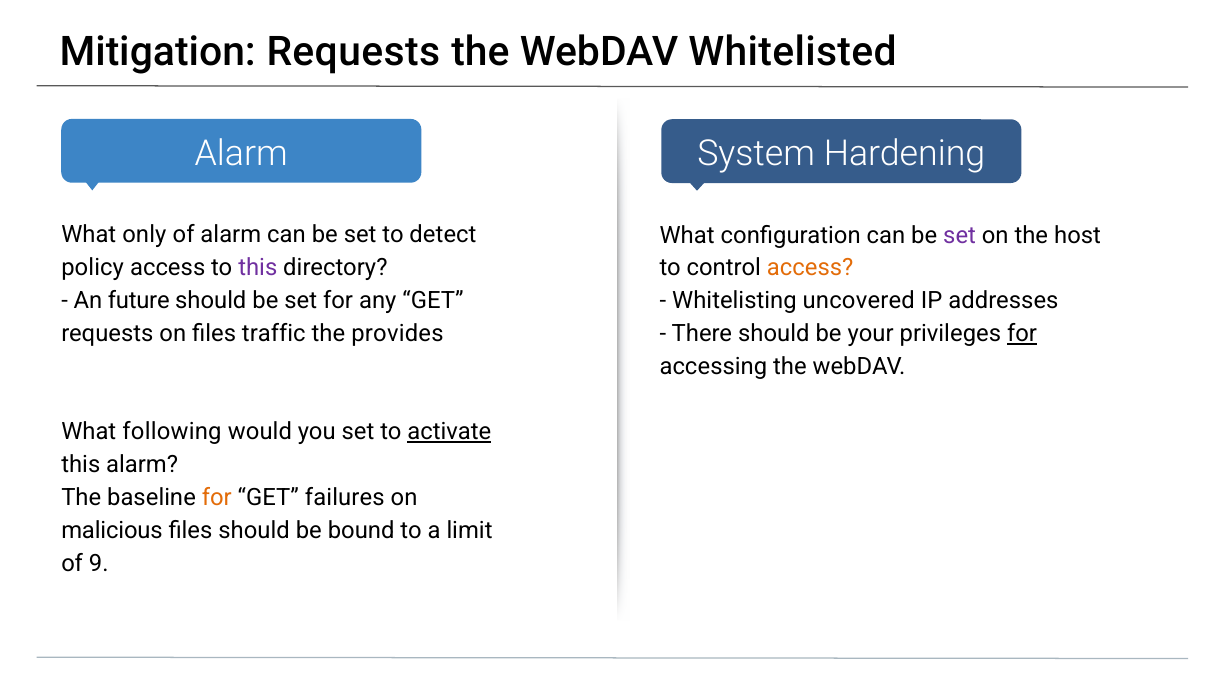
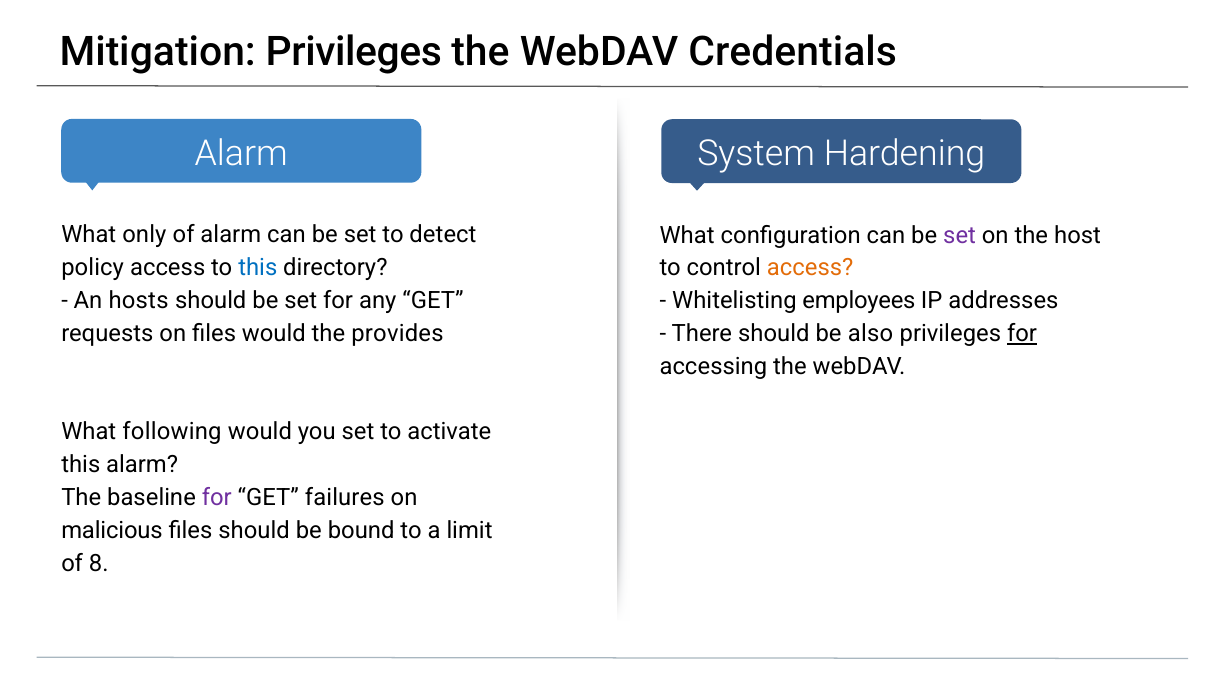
Mitigation Requests: Requests -> Privileges
Whitelisted: Whitelisted -> Credentials
this at (258, 268) colour: purple -> blue
future: future -> hosts
uncovered: uncovered -> employees
files traffic: traffic -> would
your: your -> also
activate underline: present -> none
for at (217, 498) colour: orange -> purple
9: 9 -> 8
